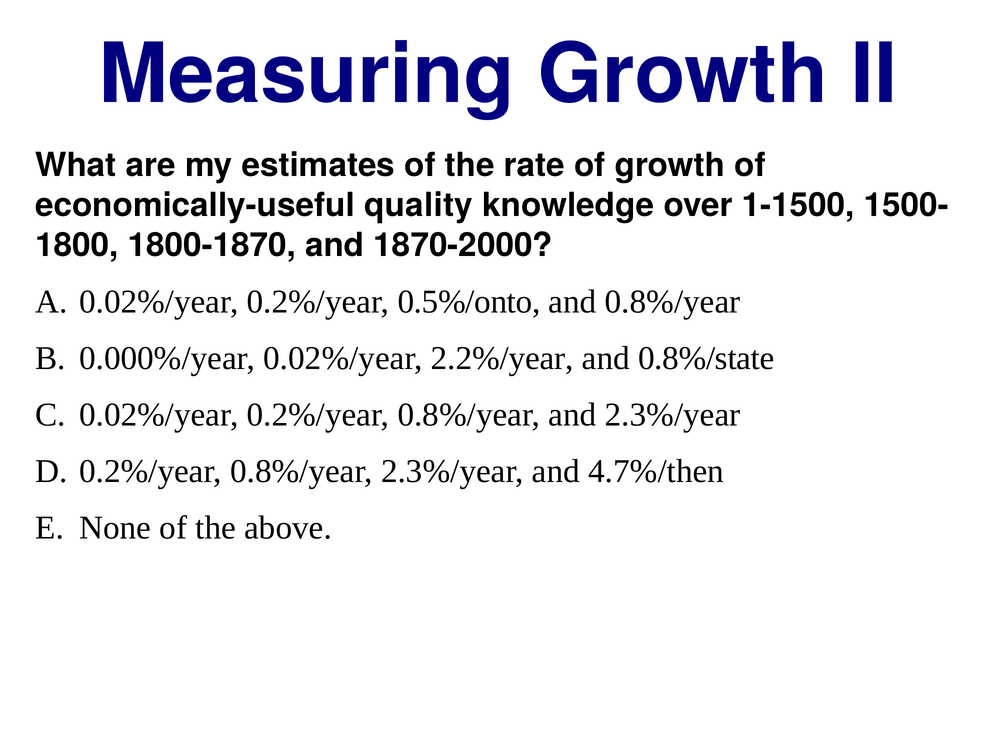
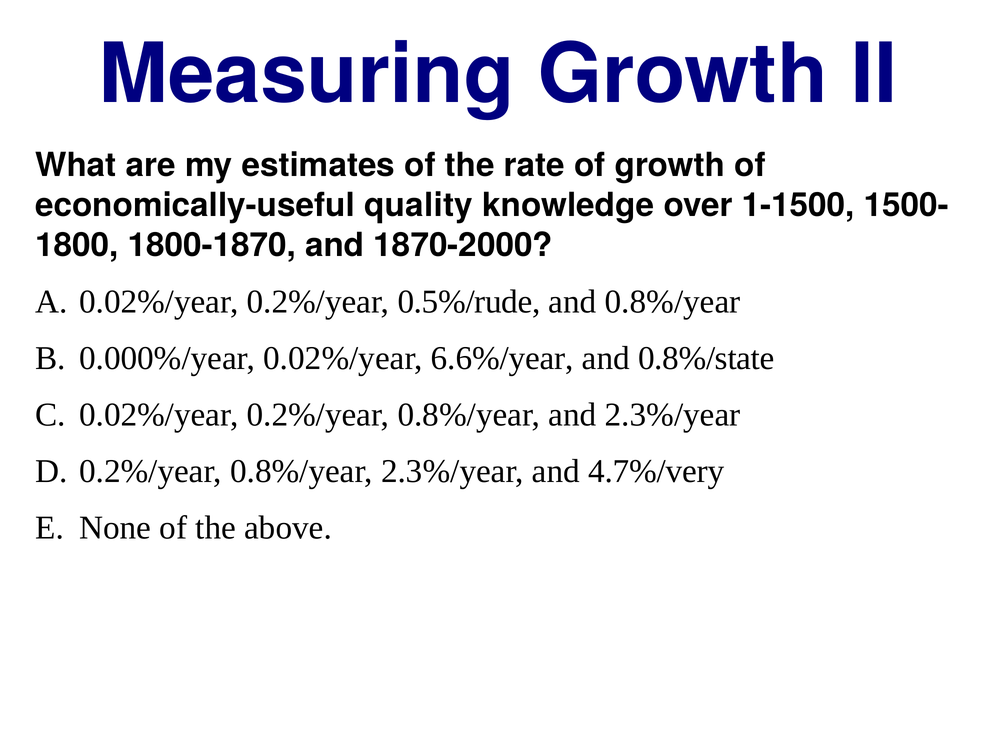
0.5%/onto: 0.5%/onto -> 0.5%/rude
2.2%/year: 2.2%/year -> 6.6%/year
4.7%/then: 4.7%/then -> 4.7%/very
